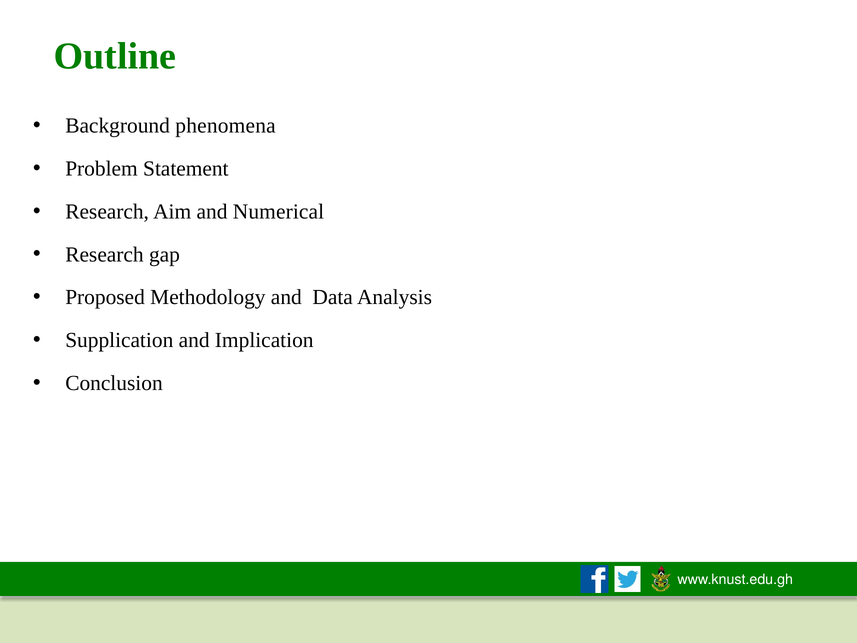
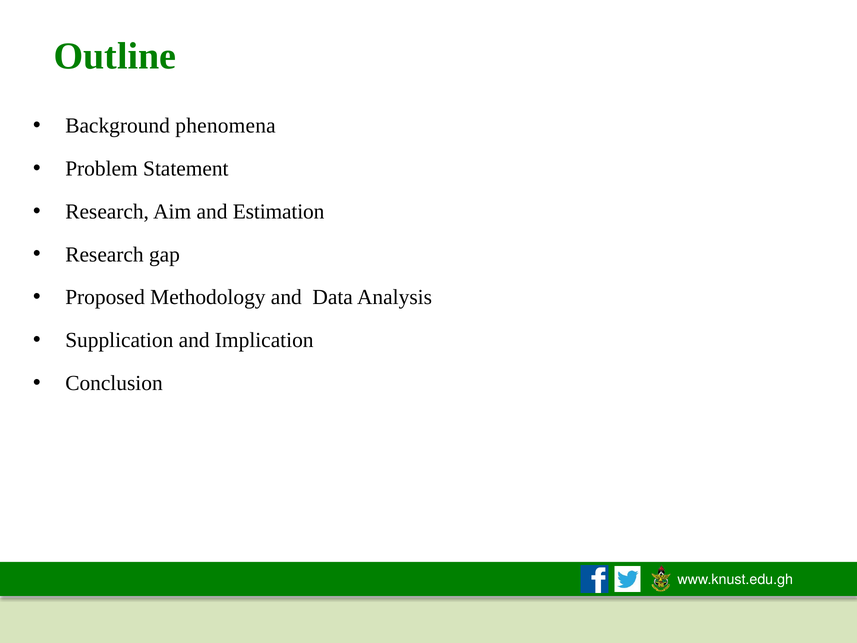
Numerical: Numerical -> Estimation
